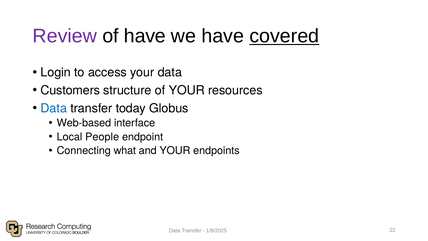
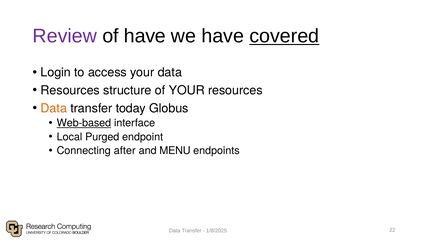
Customers at (70, 90): Customers -> Resources
Data at (54, 108) colour: blue -> orange
Web-based underline: none -> present
People: People -> Purged
what: what -> after
and YOUR: YOUR -> MENU
